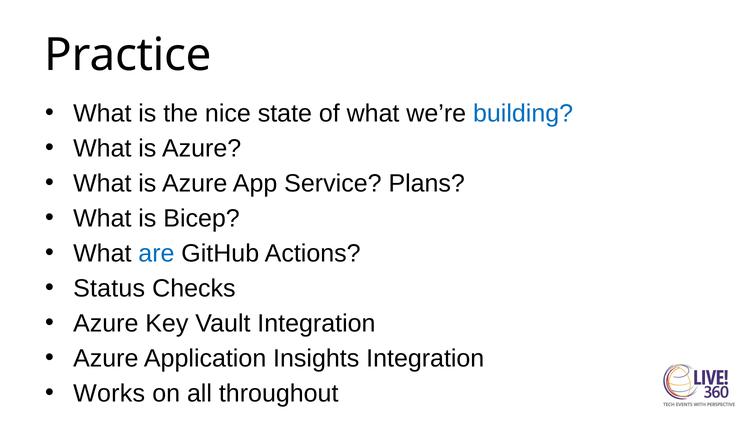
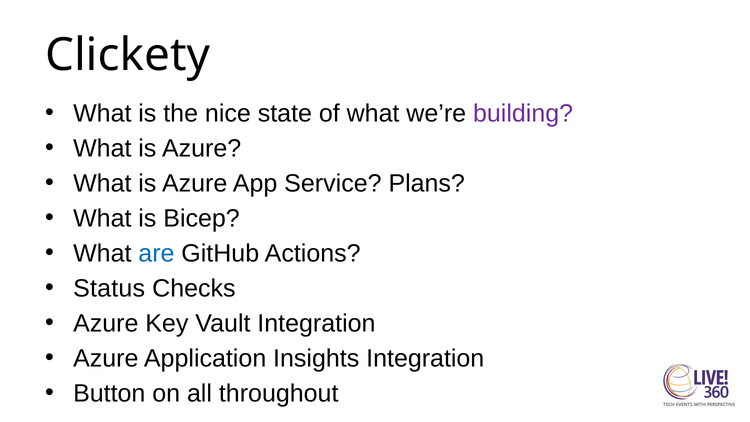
Practice: Practice -> Clickety
building colour: blue -> purple
Works: Works -> Button
